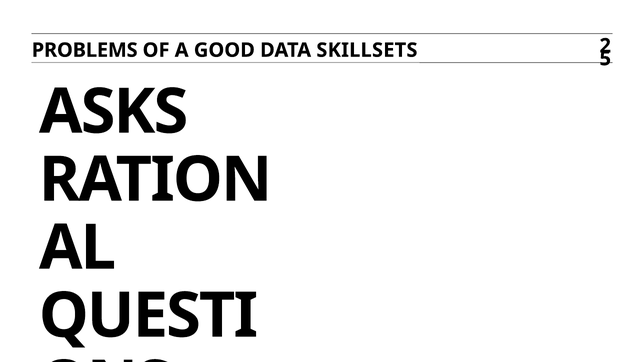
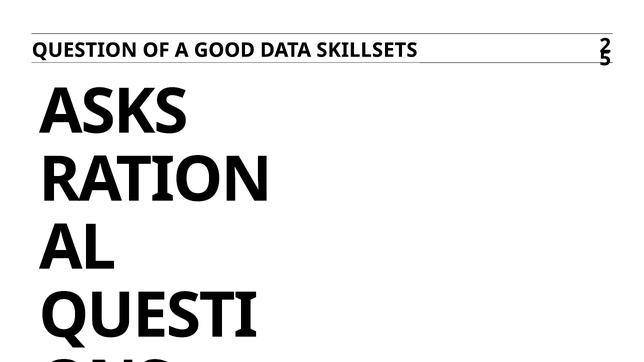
PROBLEMS: PROBLEMS -> QUESTION
